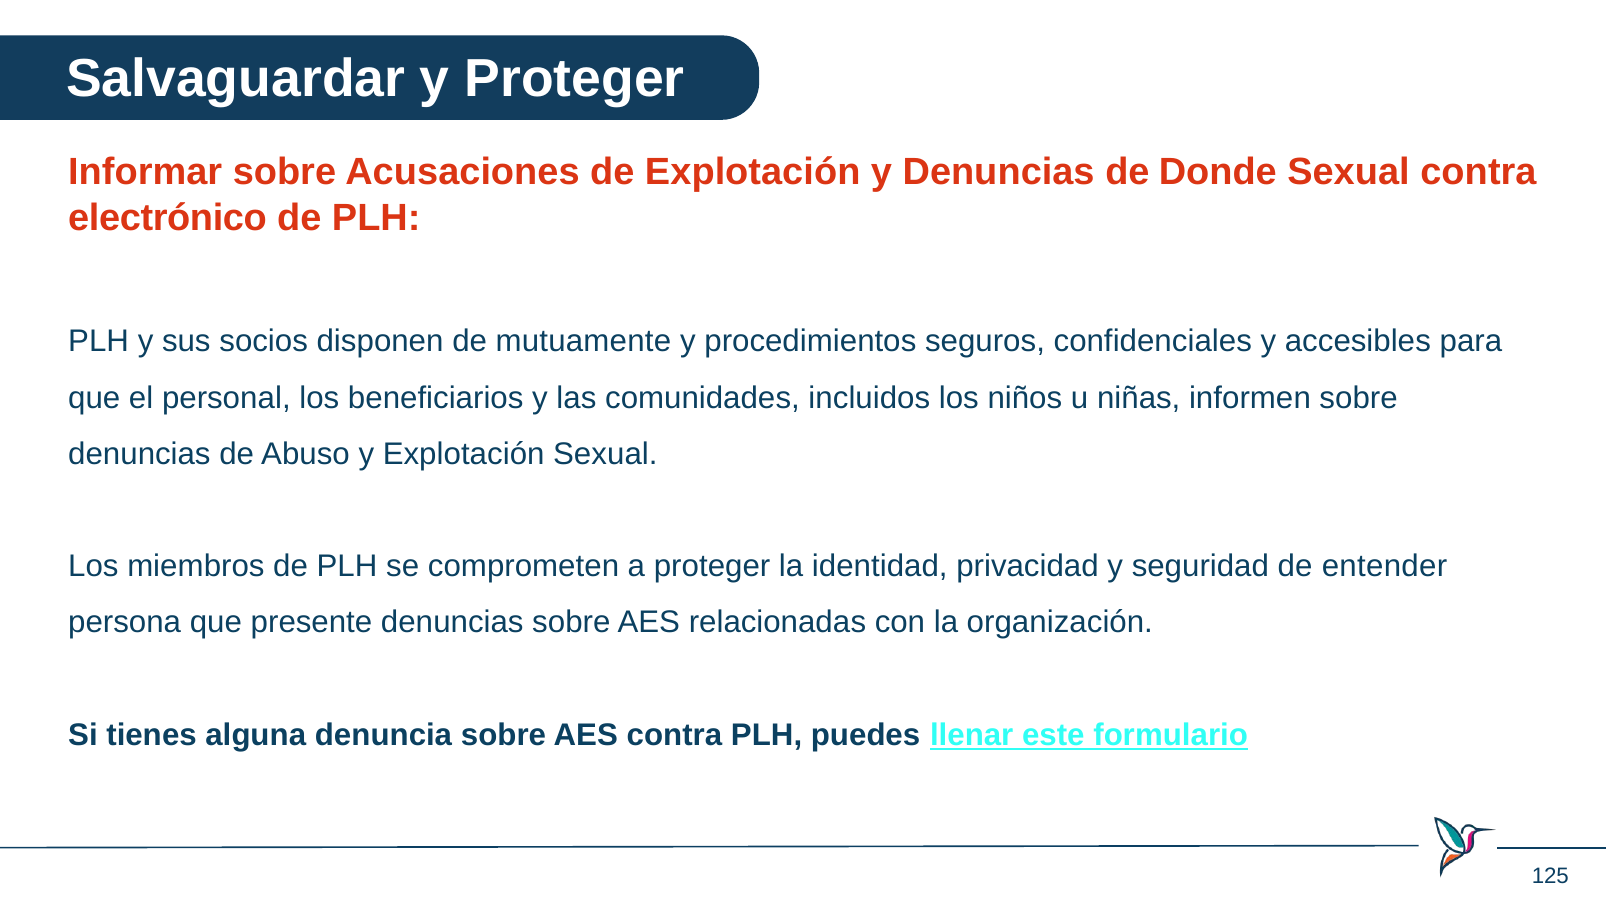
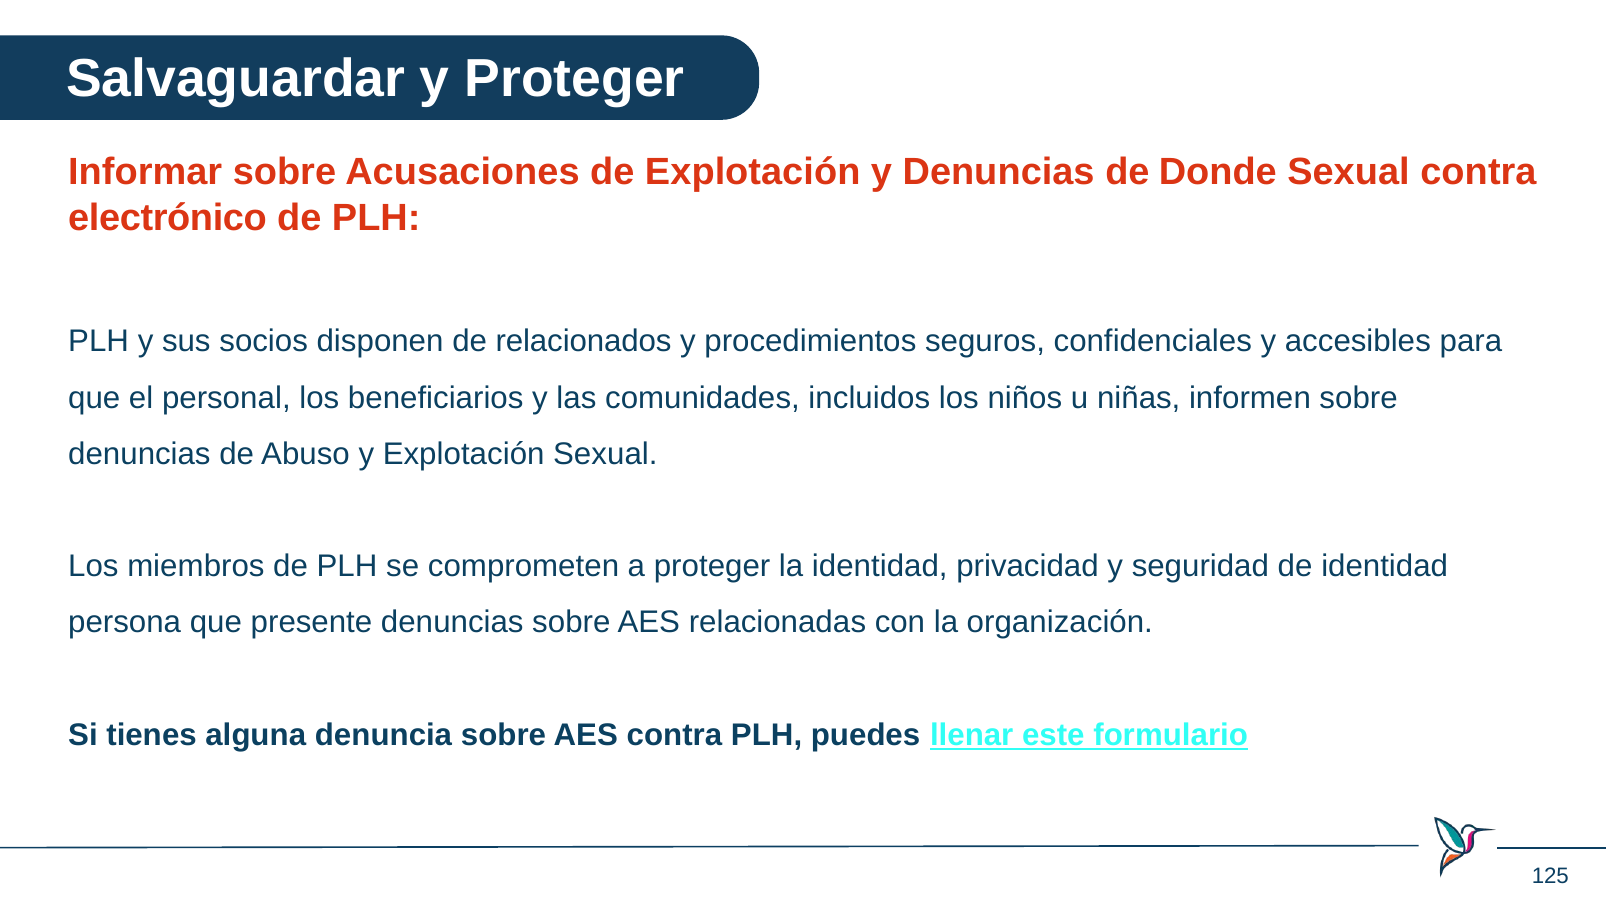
mutuamente: mutuamente -> relacionados
de entender: entender -> identidad
